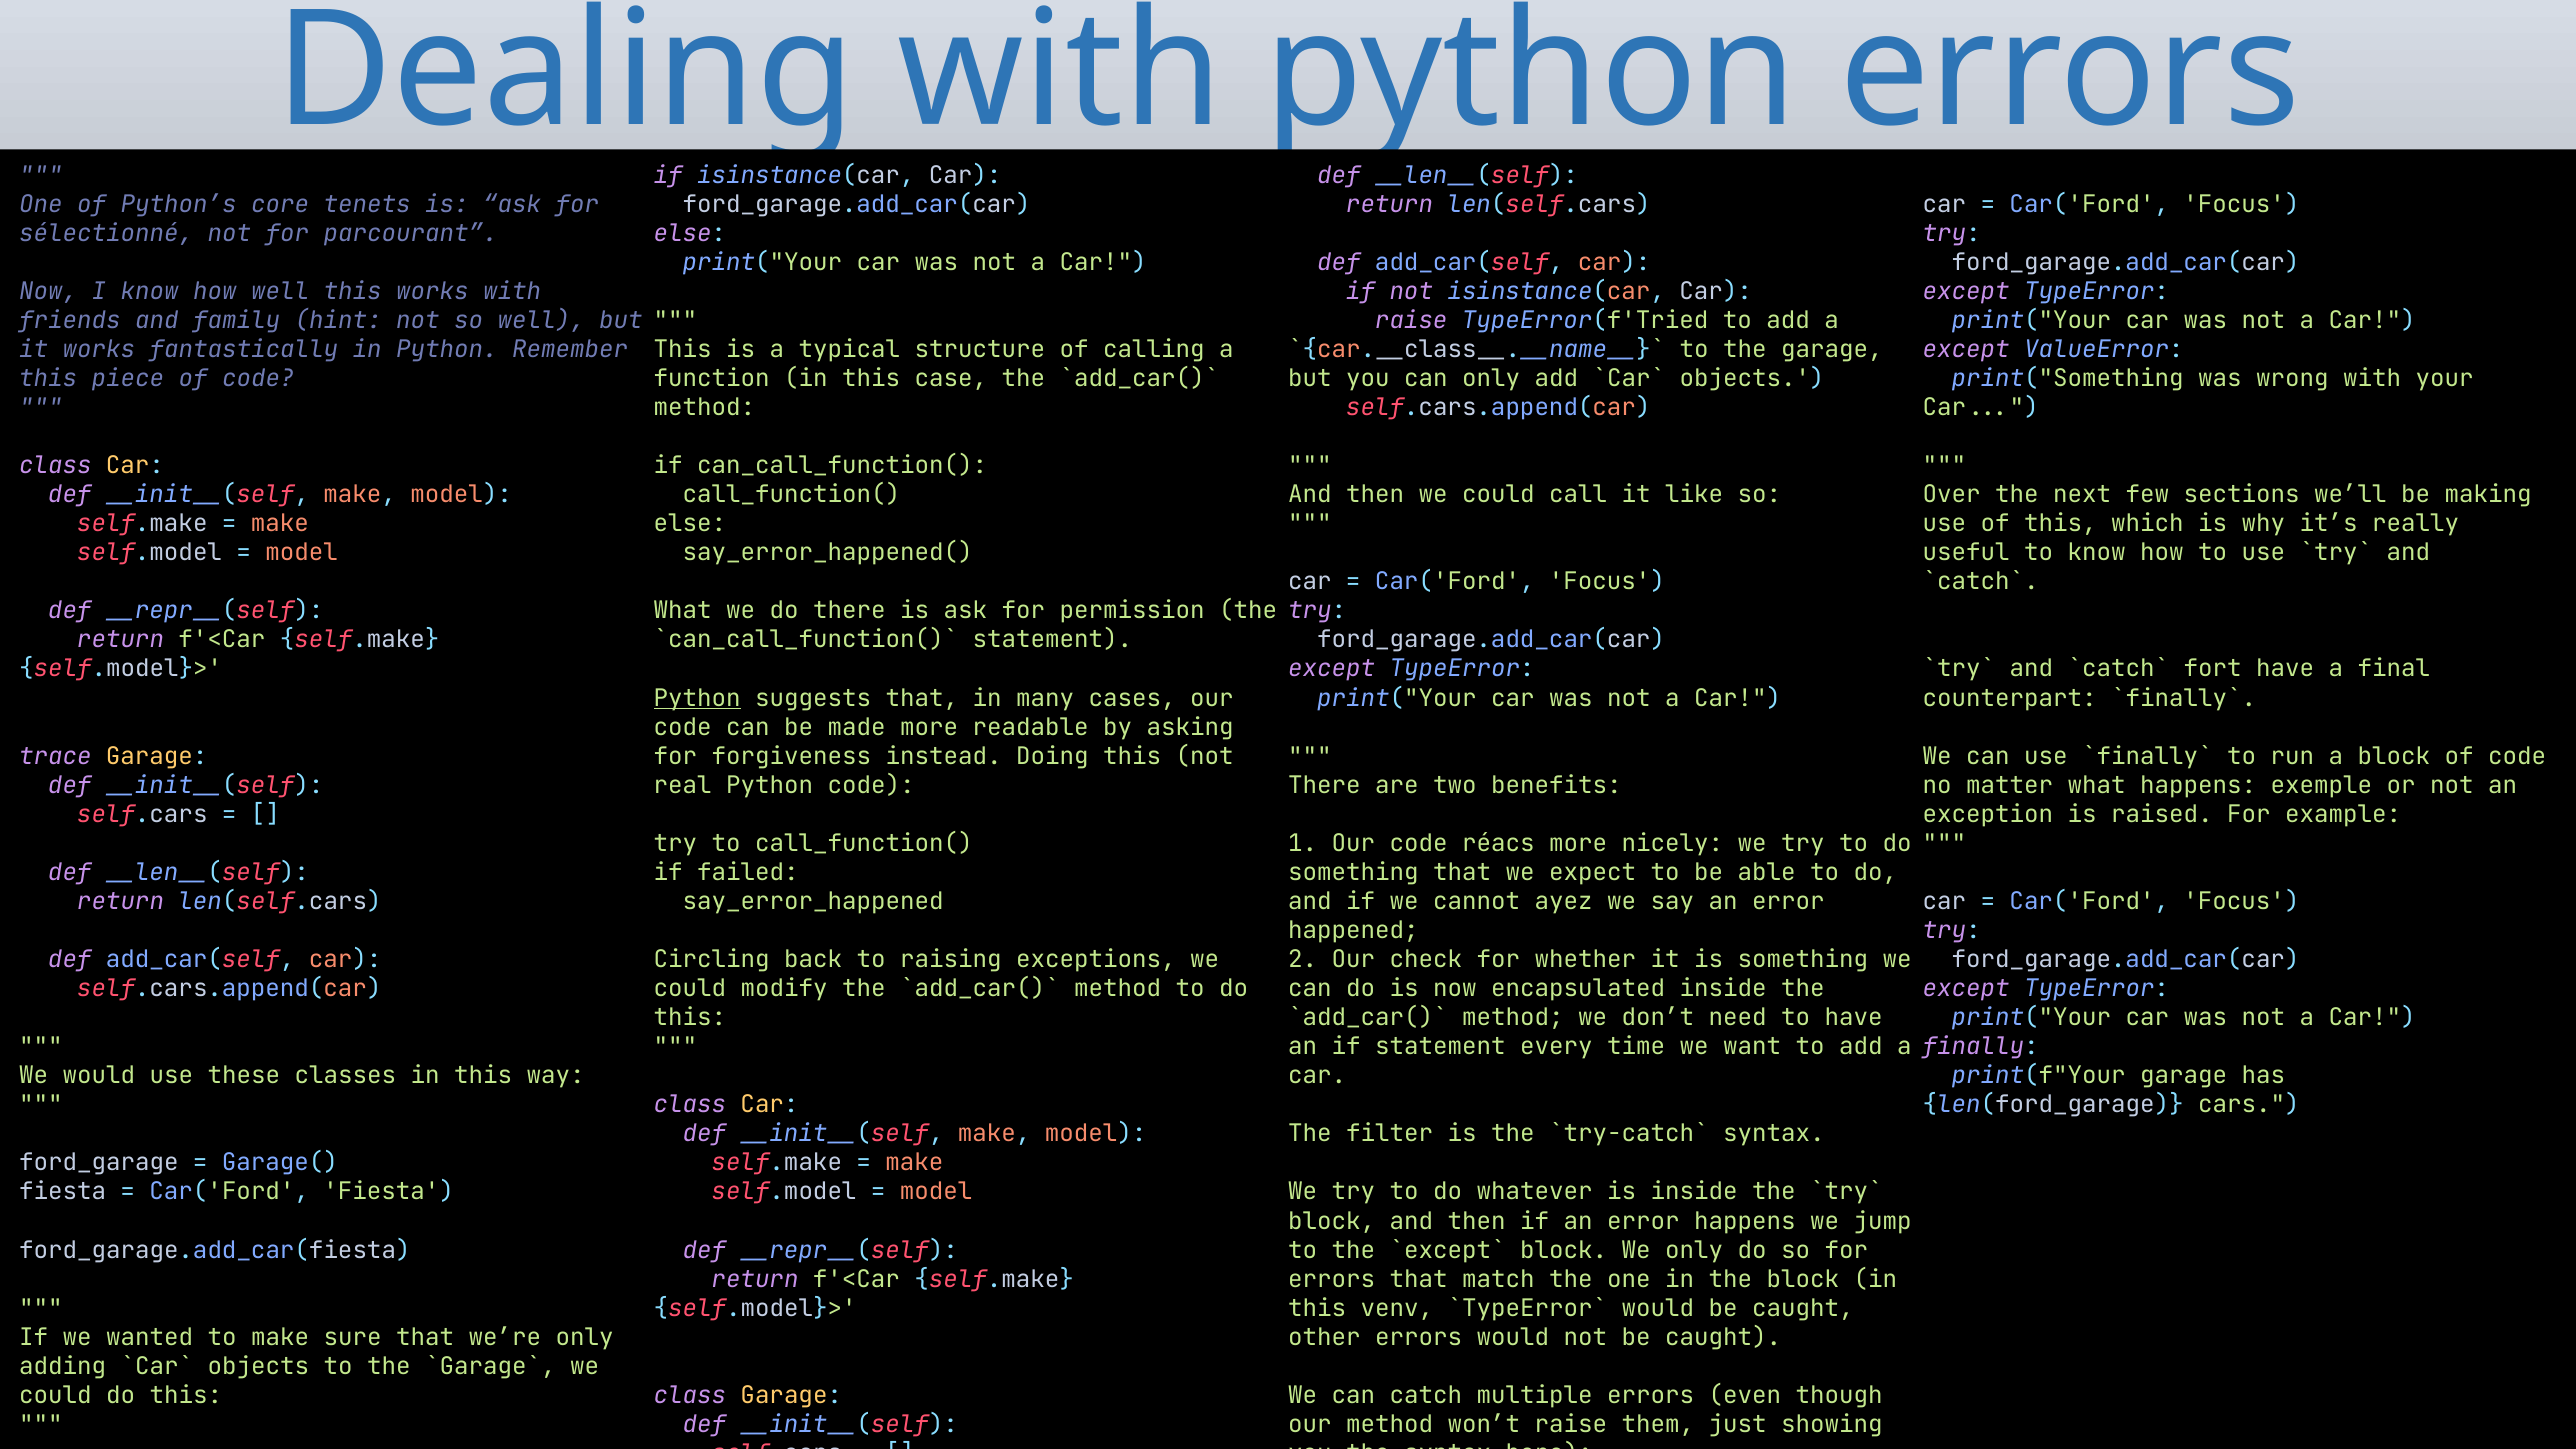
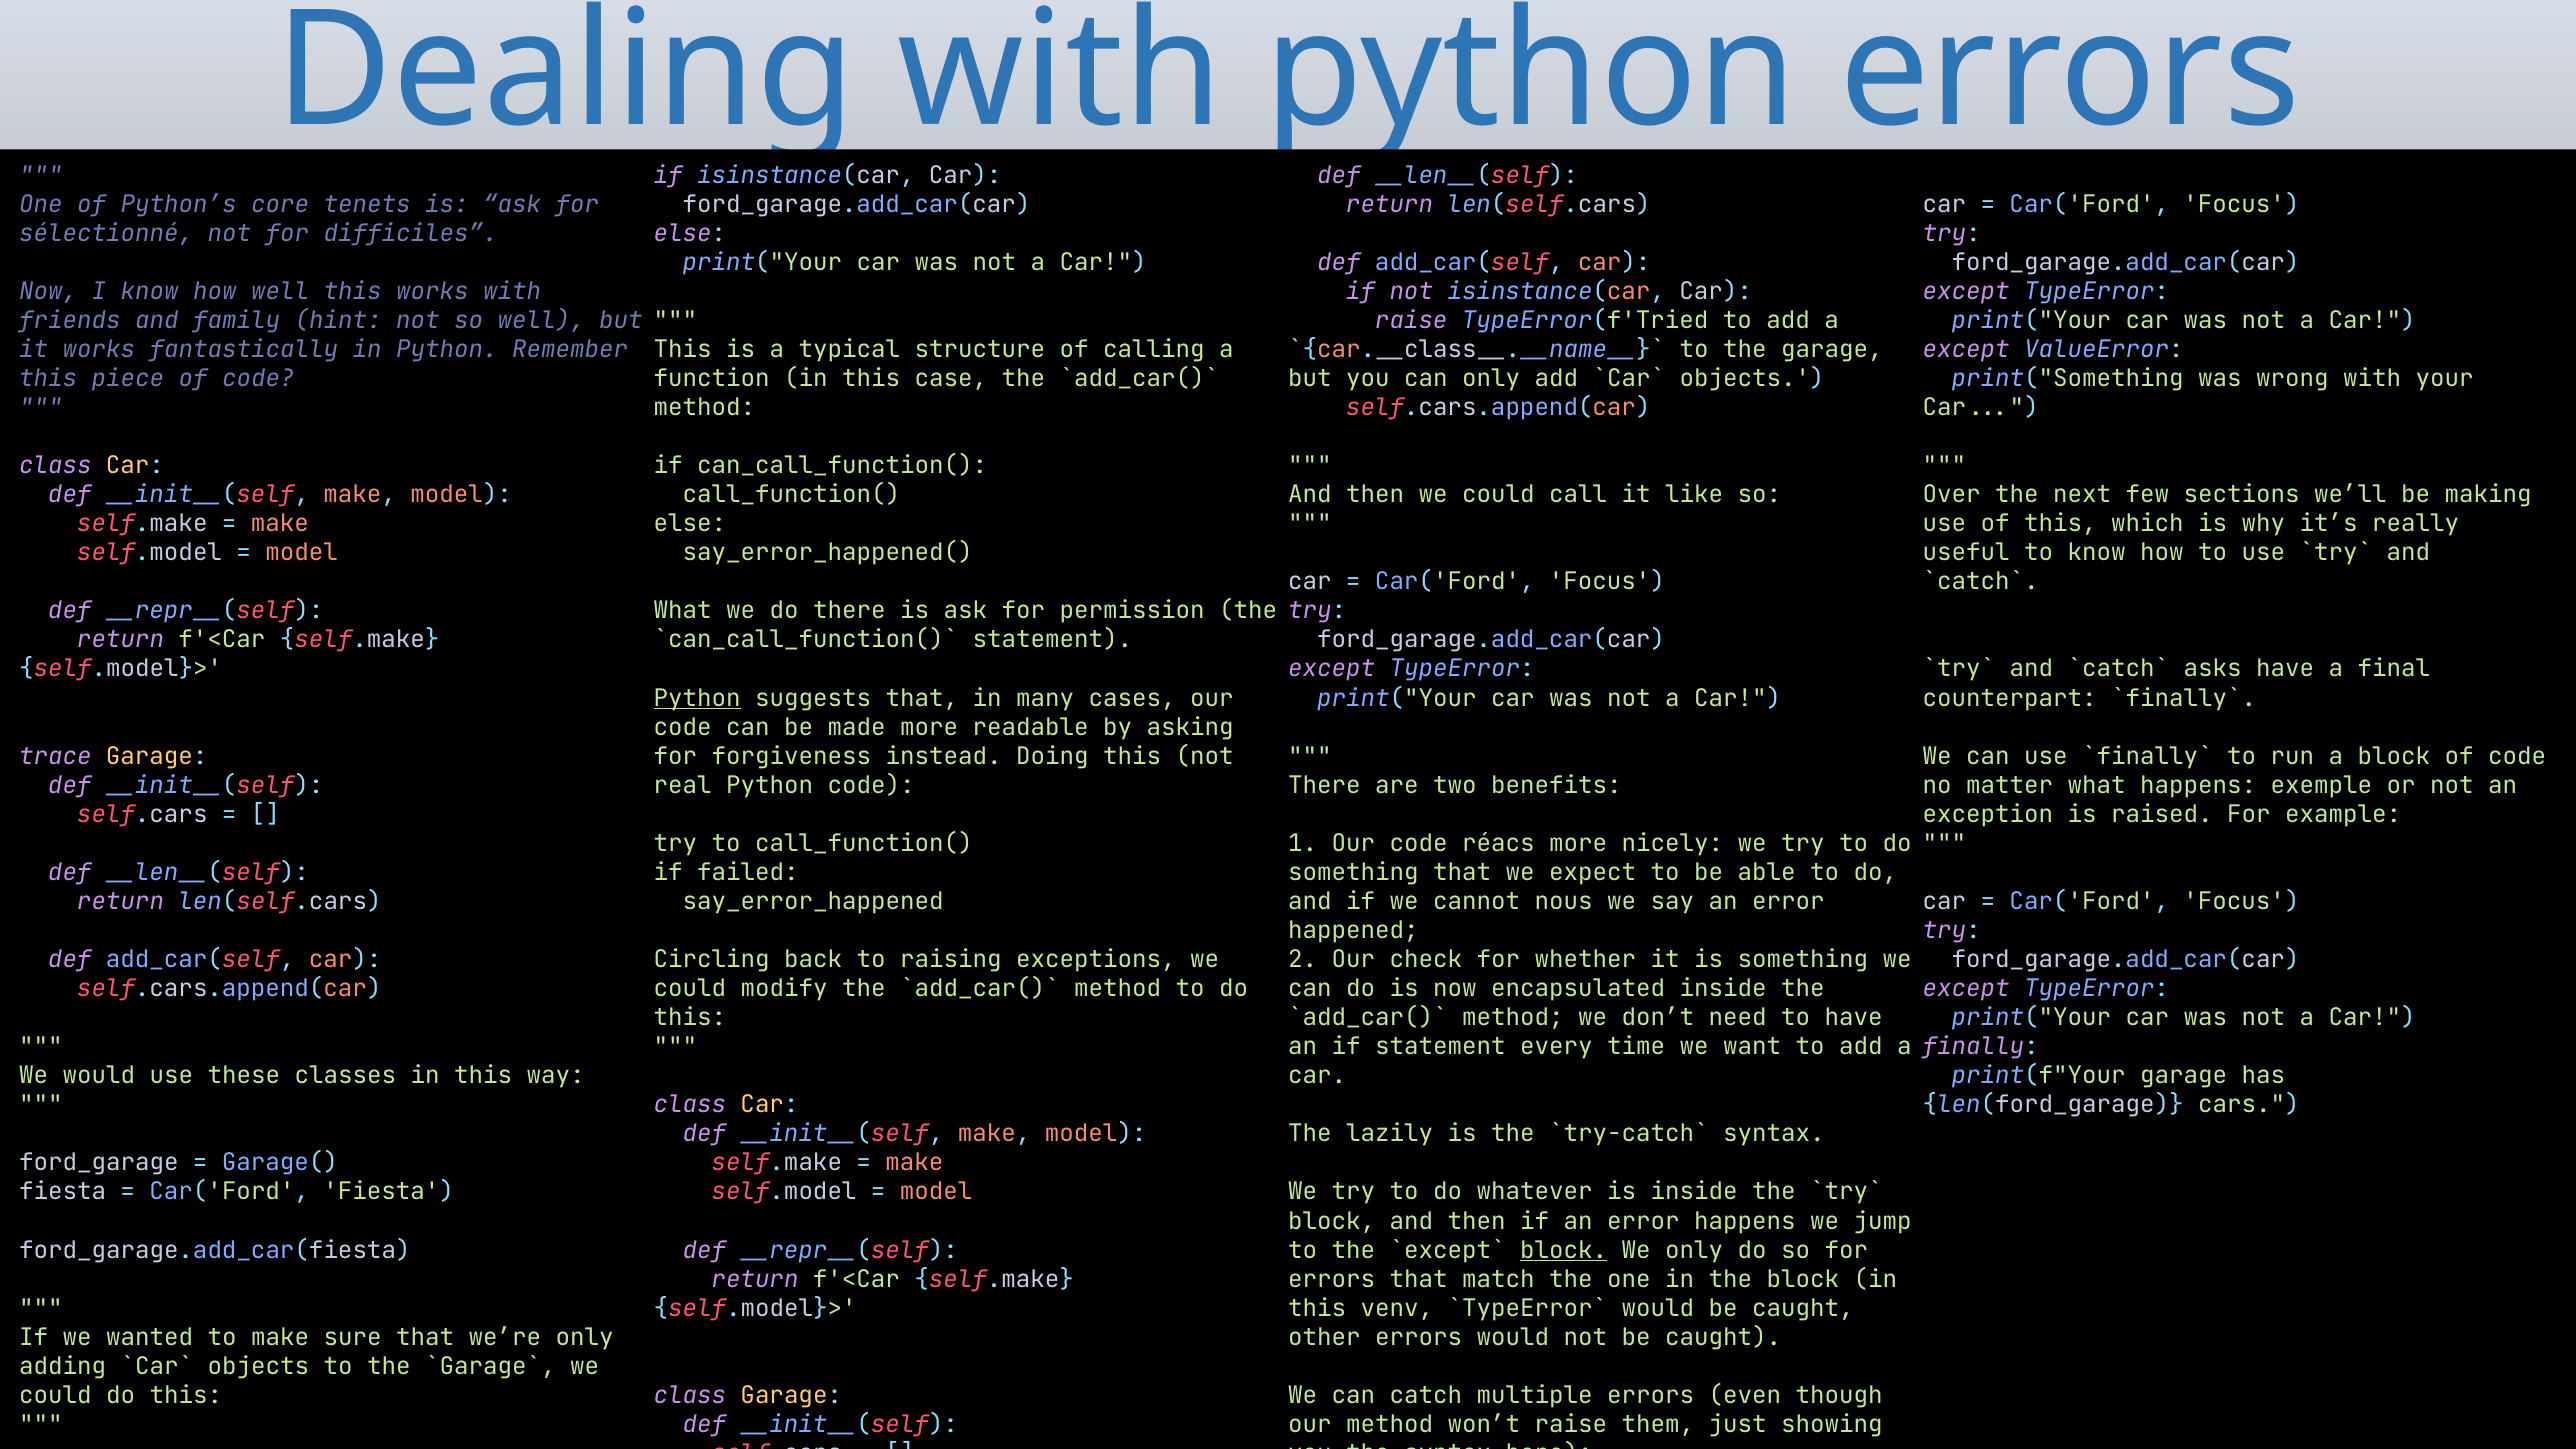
parcourant: parcourant -> difficiles
fort: fort -> asks
ayez: ayez -> nous
filter: filter -> lazily
block at (1564, 1250) underline: none -> present
